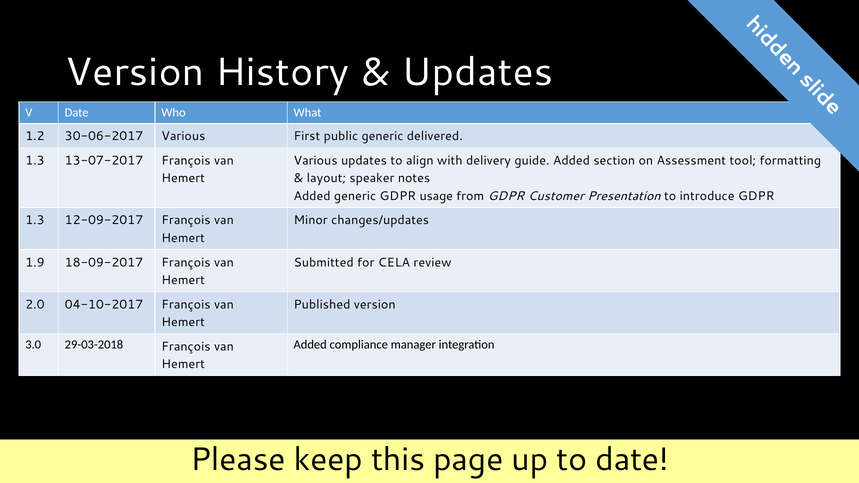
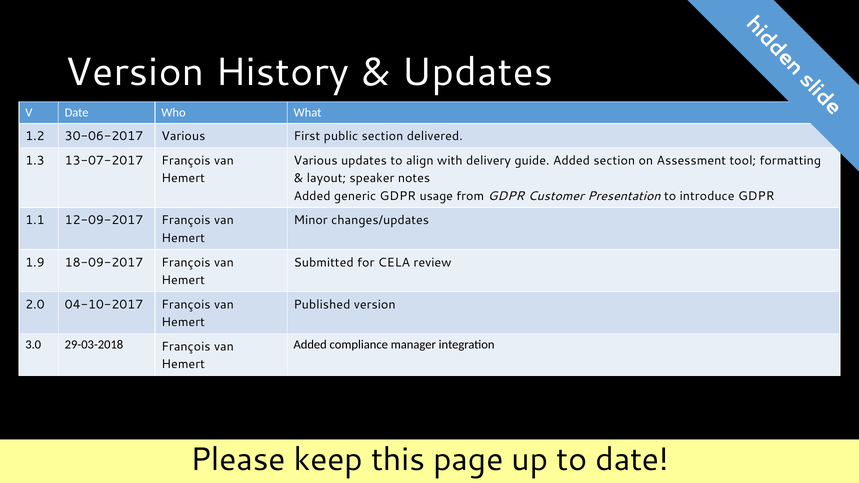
public generic: generic -> section
1.3 at (35, 220): 1.3 -> 1.1
